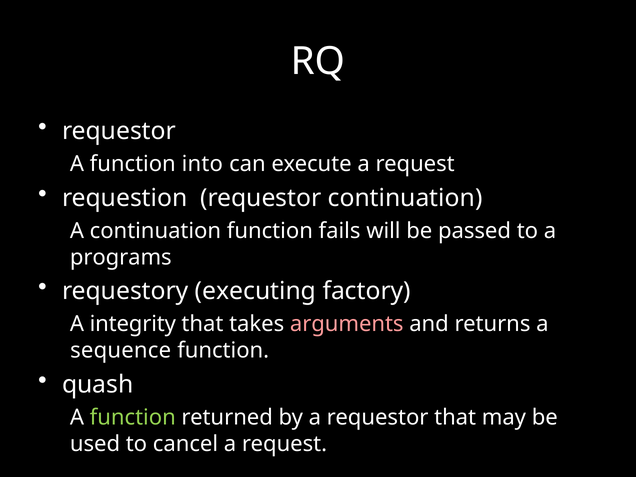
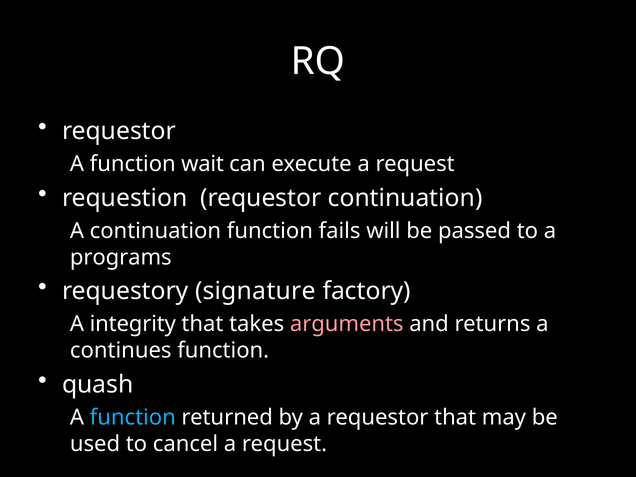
into: into -> wait
executing: executing -> signature
sequence: sequence -> continues
function at (133, 417) colour: light green -> light blue
